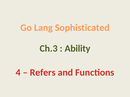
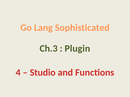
Ability: Ability -> Plugin
Refers: Refers -> Studio
